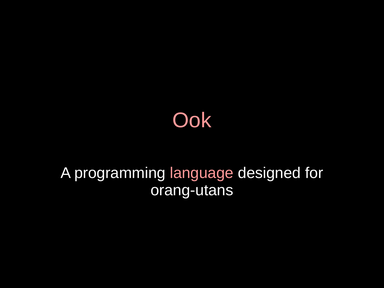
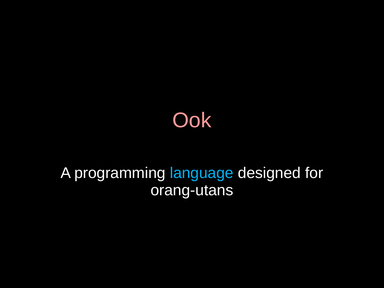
language colour: pink -> light blue
